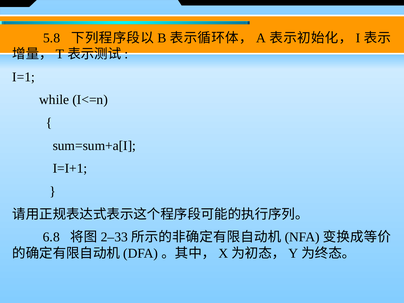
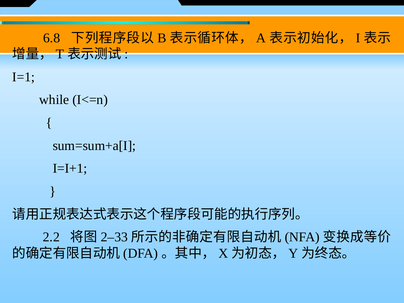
5.8: 5.8 -> 6.8
6.8: 6.8 -> 2.2
